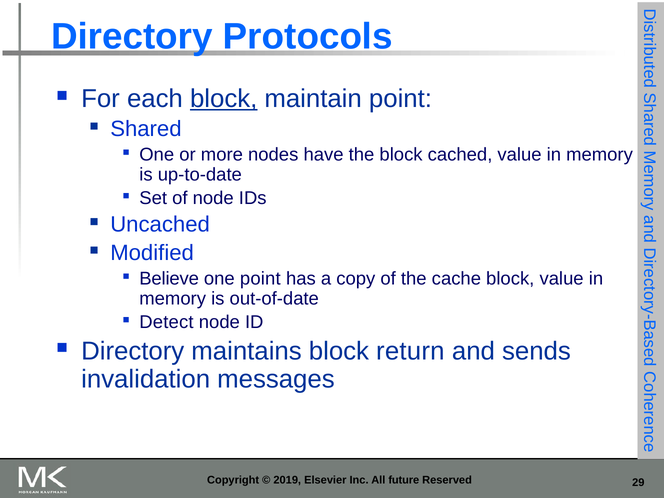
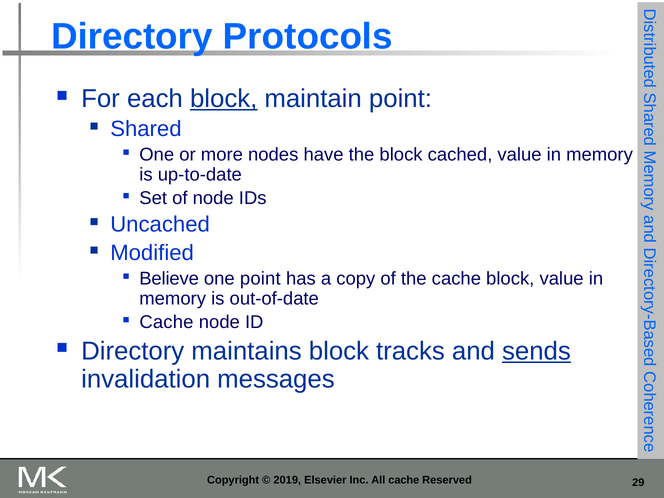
Detect at (166, 322): Detect -> Cache
return: return -> tracks
sends underline: none -> present
All future: future -> cache
